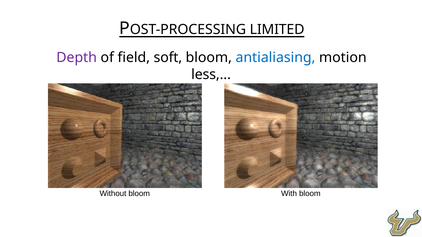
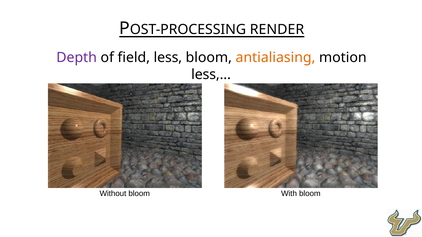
LIMITED: LIMITED -> RENDER
field soft: soft -> less
antialiasing colour: blue -> orange
